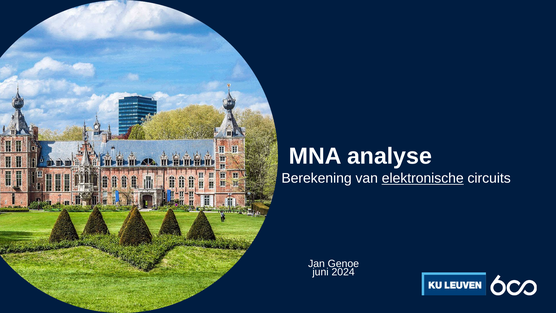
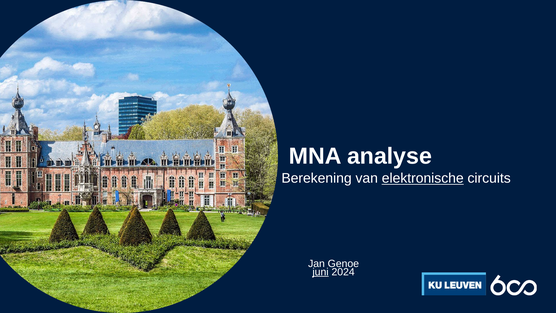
juni underline: none -> present
